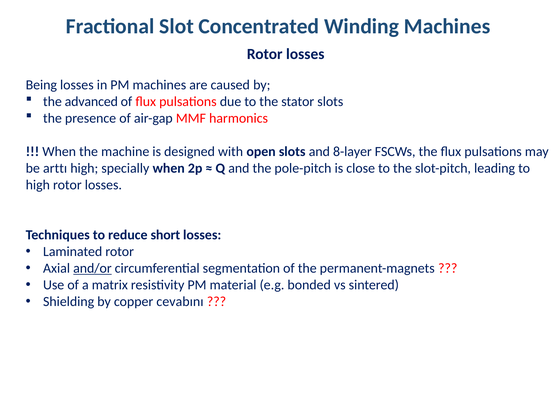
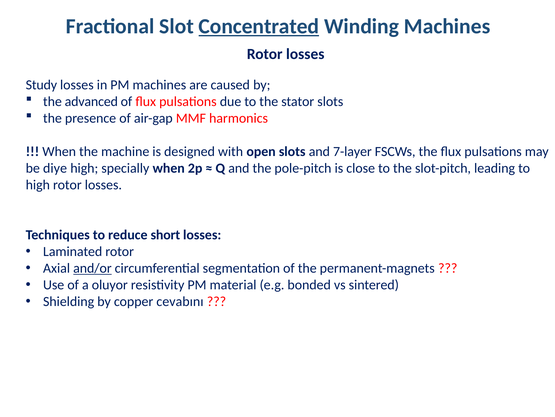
Concentrated underline: none -> present
Being: Being -> Study
8-layer: 8-layer -> 7-layer
arttı: arttı -> diye
matrix: matrix -> oluyor
